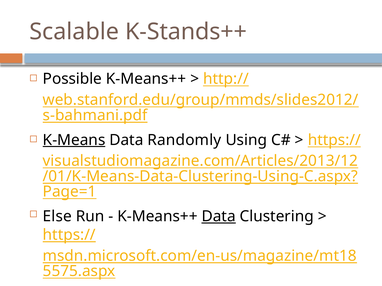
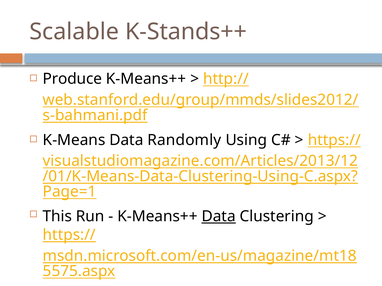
Possible: Possible -> Produce
K-Means underline: present -> none
Else: Else -> This
